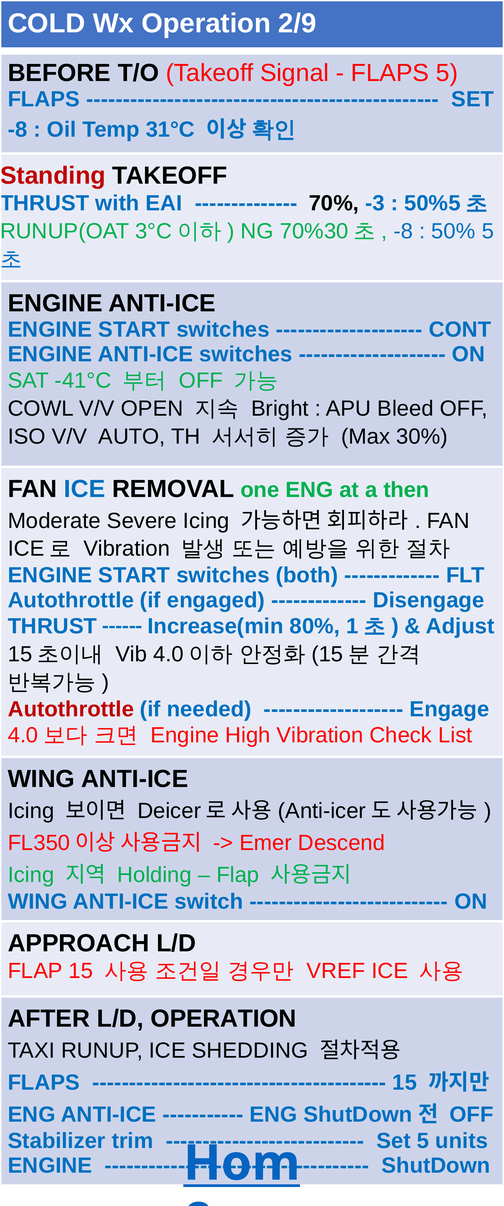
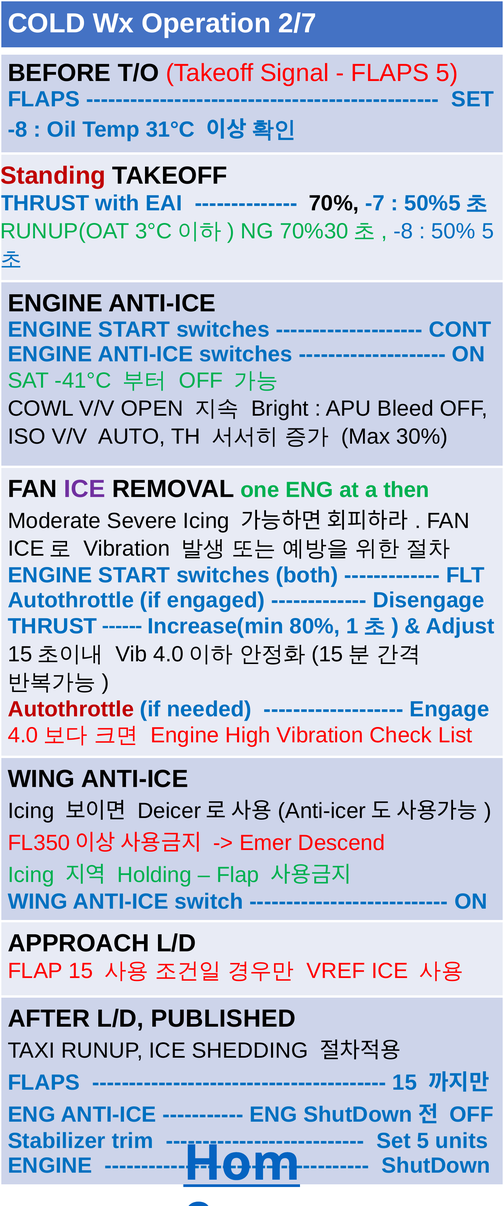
2/9: 2/9 -> 2/7
-3: -3 -> -7
ICE at (85, 489) colour: blue -> purple
L/D OPERATION: OPERATION -> PUBLISHED
